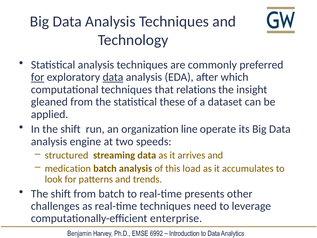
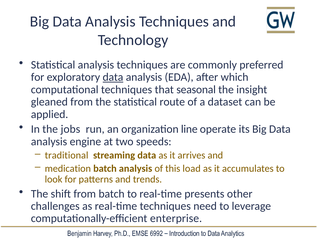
for at (38, 77) underline: present -> none
relations: relations -> seasonal
these: these -> route
In the shift: shift -> jobs
structured: structured -> traditional
